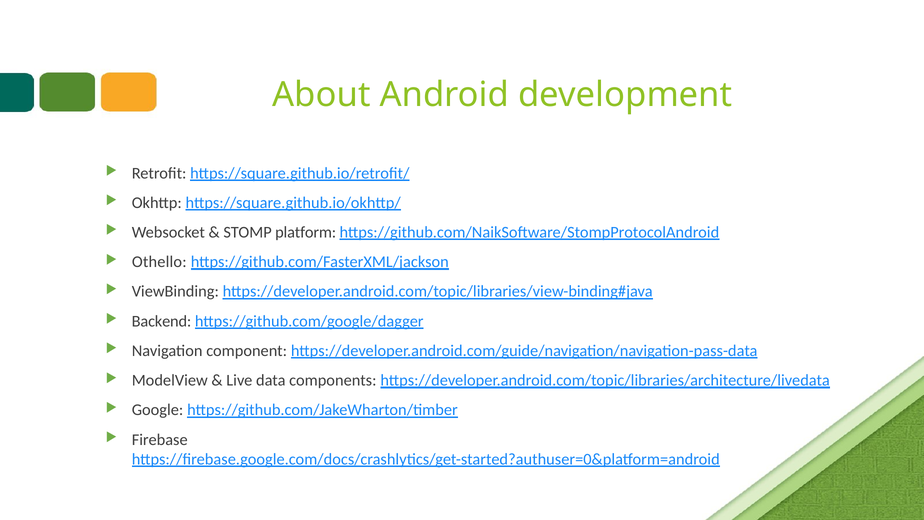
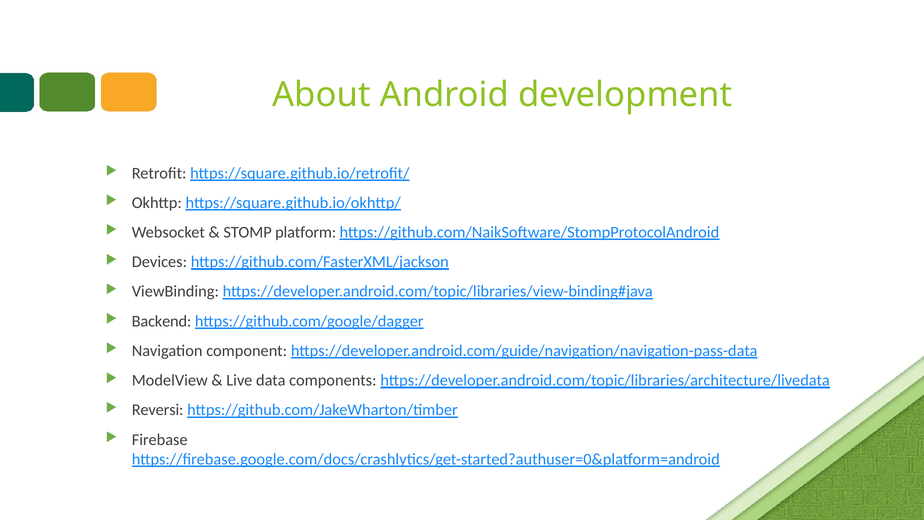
Othello: Othello -> Devices
Google: Google -> Reversi
